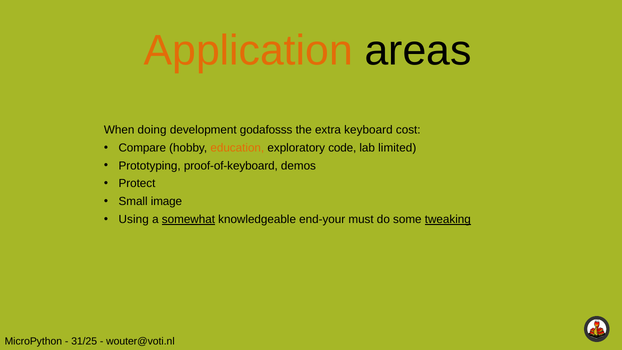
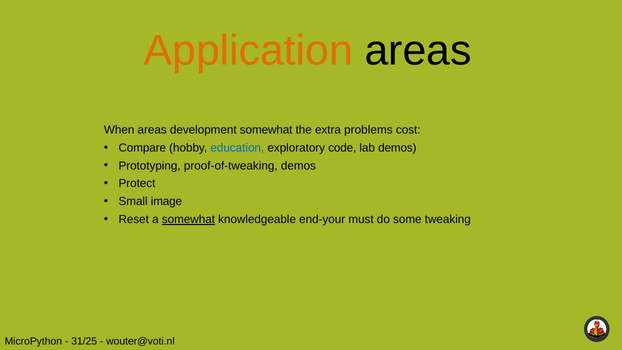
When doing: doing -> areas
development godafosss: godafosss -> somewhat
keyboard: keyboard -> problems
education colour: orange -> blue
lab limited: limited -> demos
proof-of-keyboard: proof-of-keyboard -> proof-of-tweaking
Using: Using -> Reset
tweaking underline: present -> none
